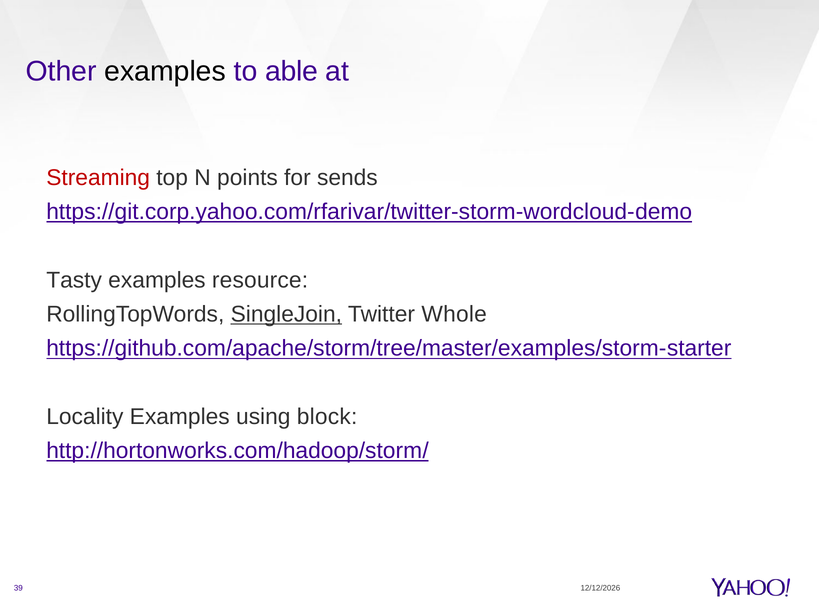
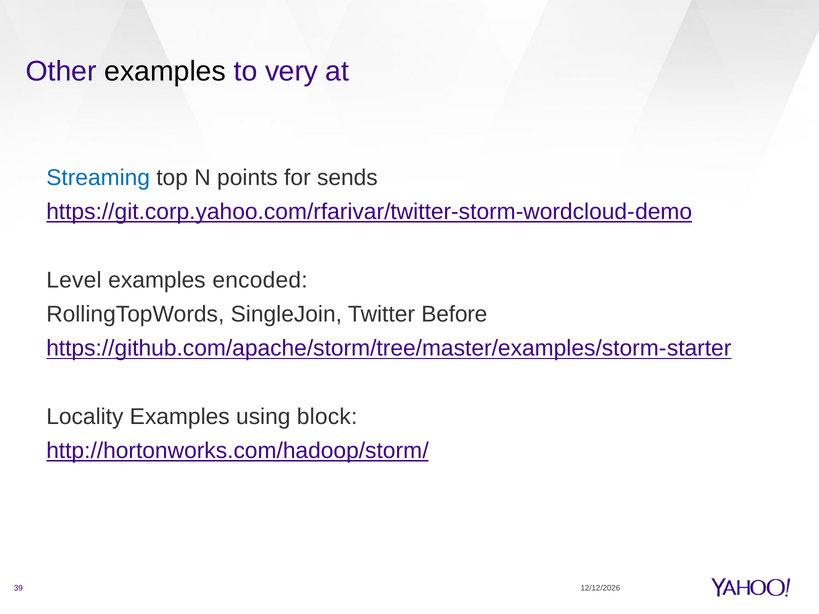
able: able -> very
Streaming colour: red -> blue
Tasty: Tasty -> Level
resource: resource -> encoded
SingleJoin underline: present -> none
Whole: Whole -> Before
